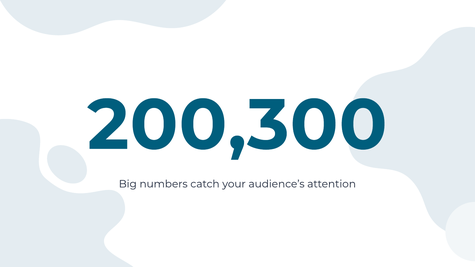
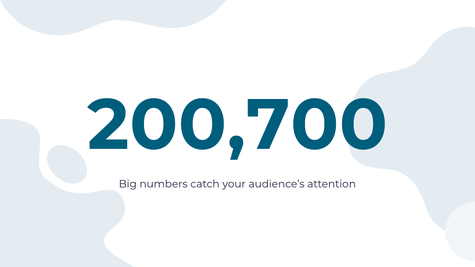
200,300: 200,300 -> 200,700
